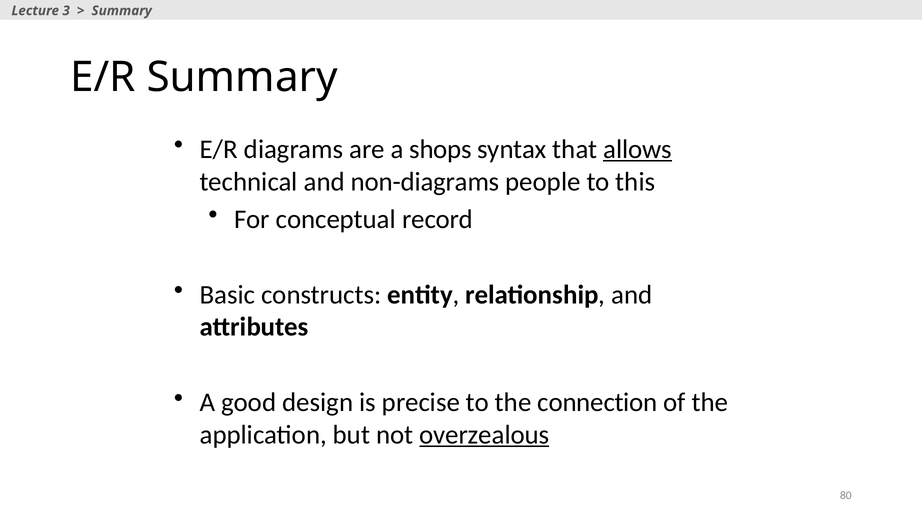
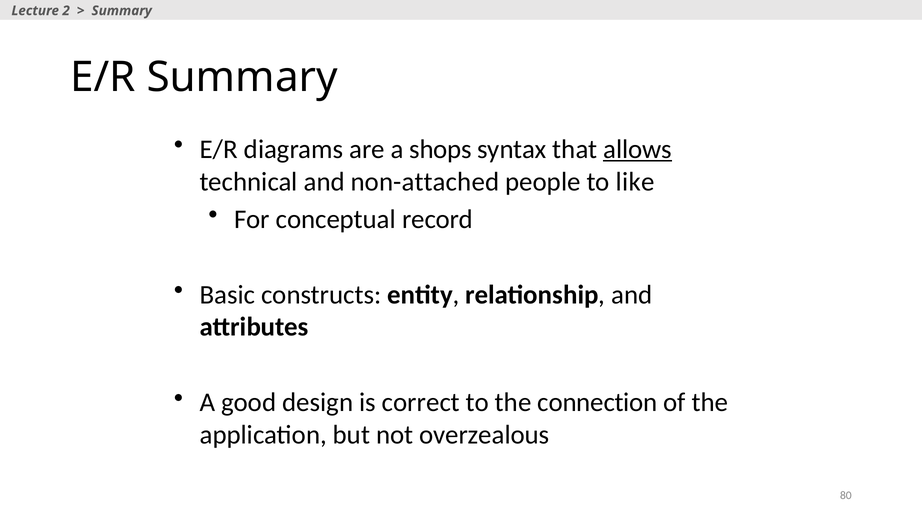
3: 3 -> 2
non-diagrams: non-diagrams -> non-attached
this: this -> like
precise: precise -> correct
overzealous underline: present -> none
